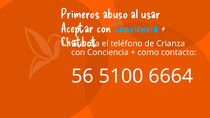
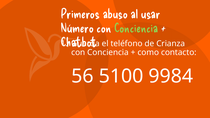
Aceptar: Aceptar -> Número
Conciencia at (136, 28) colour: light blue -> light green
6664: 6664 -> 9984
